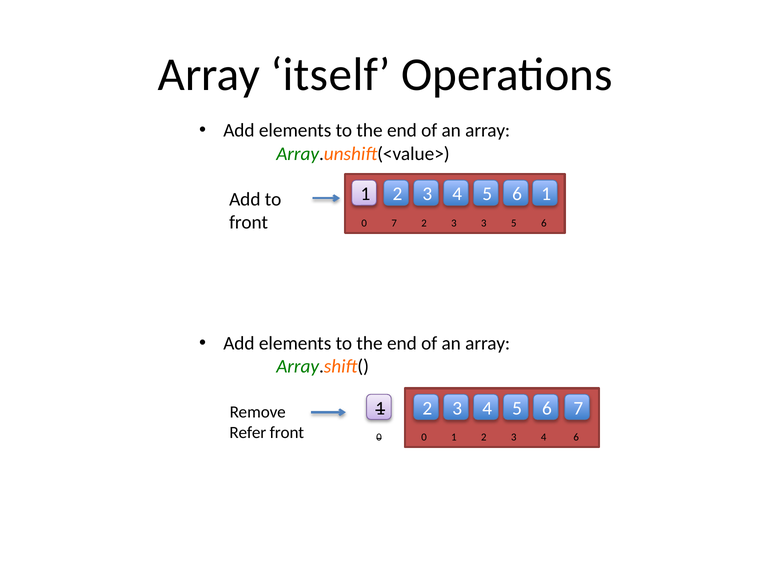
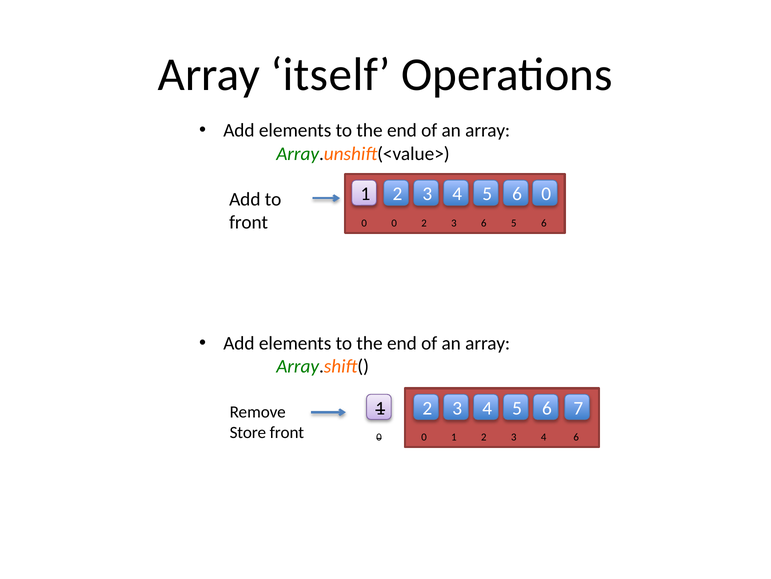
1 1: 1 -> 0
0 7: 7 -> 0
3 3: 3 -> 6
Refer: Refer -> Store
